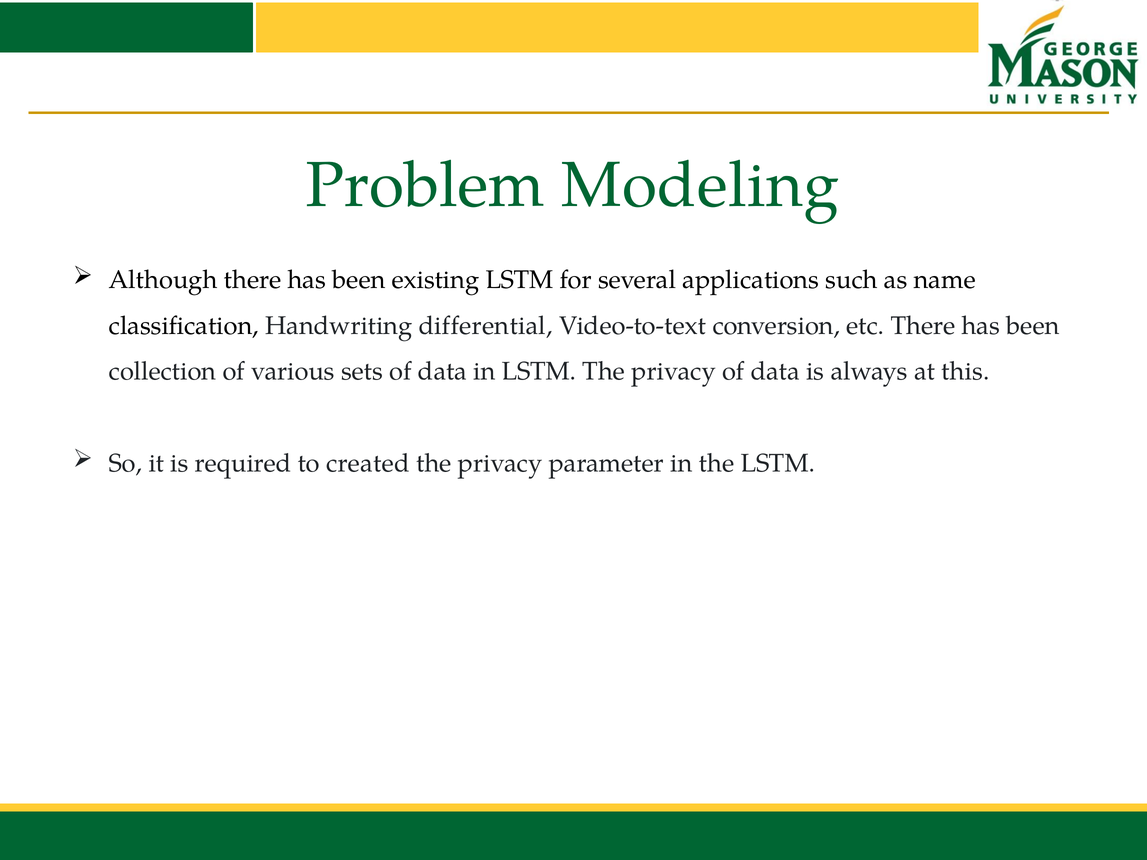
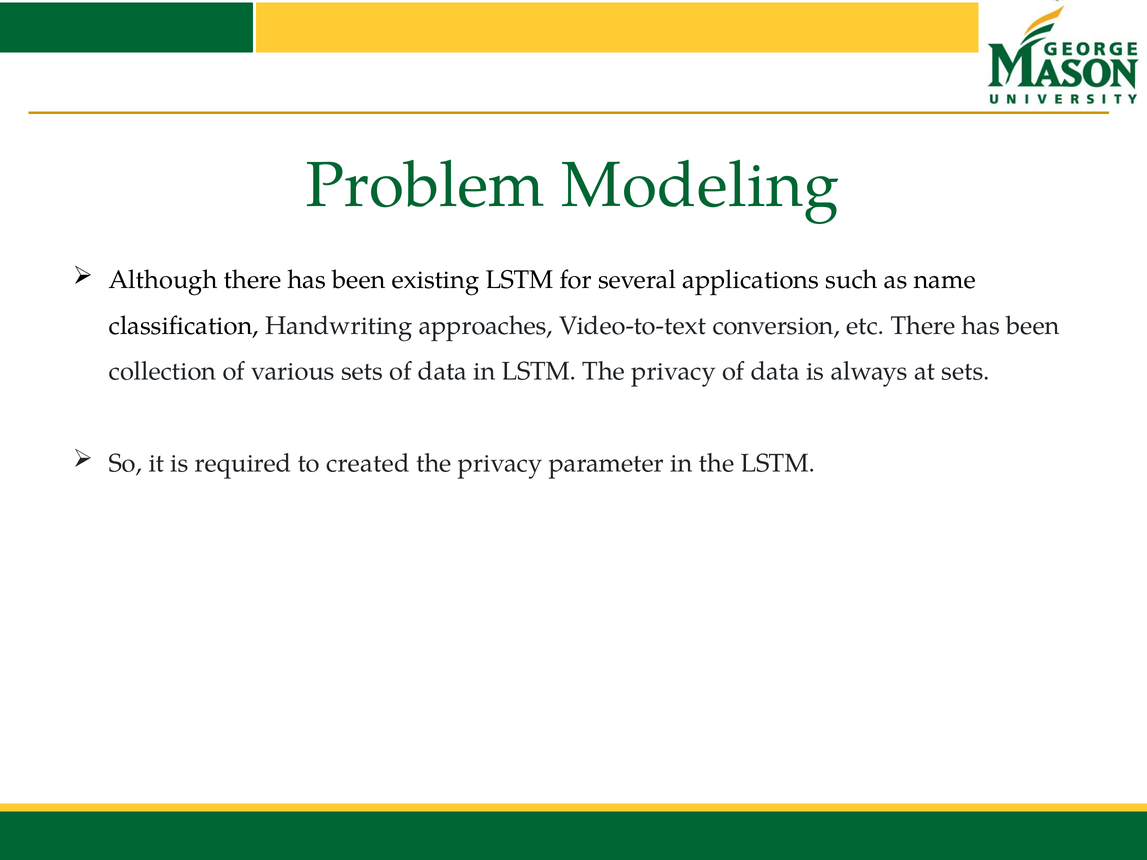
differential: differential -> approaches
at this: this -> sets
